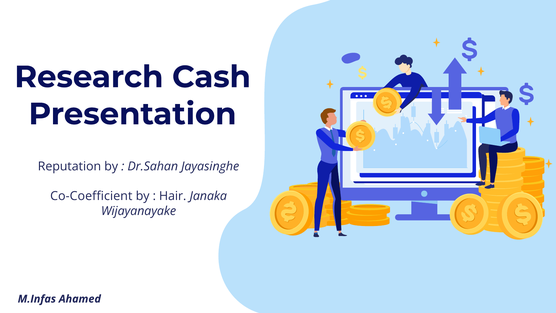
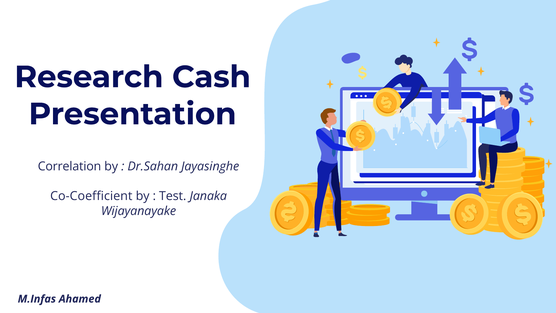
Reputation: Reputation -> Correlation
Hair: Hair -> Test
